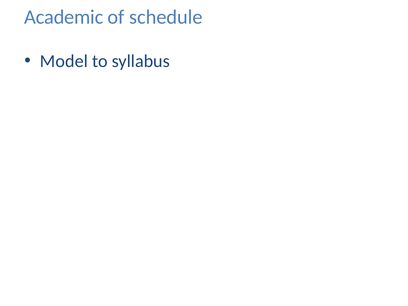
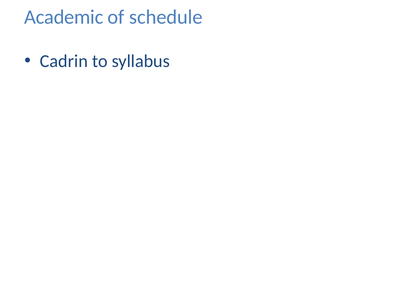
Model: Model -> Cadrin
